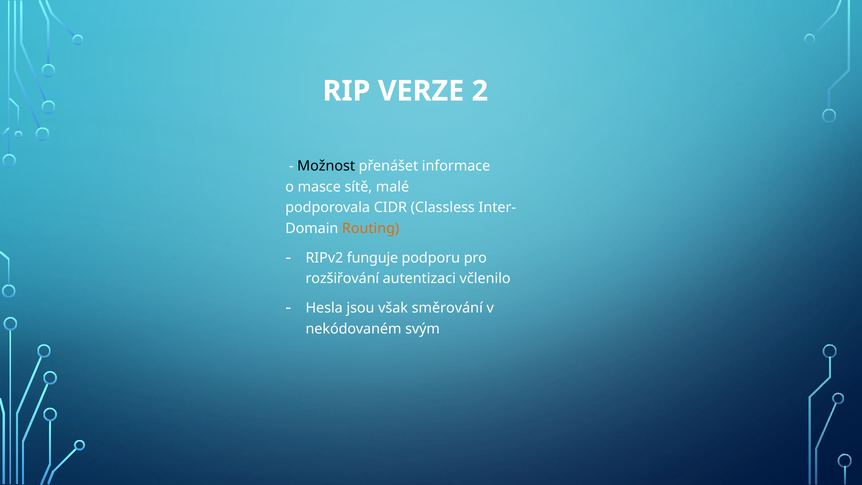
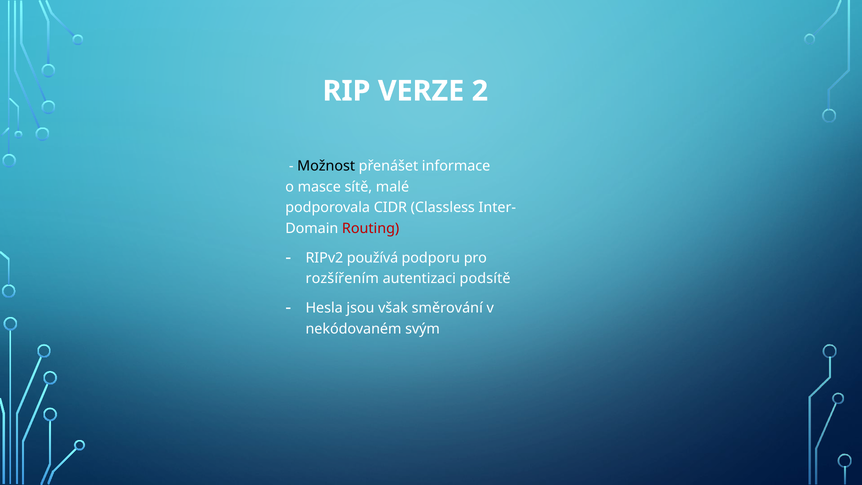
Routing colour: orange -> red
funguje: funguje -> používá
rozšiřování: rozšiřování -> rozšířením
včlenilo: včlenilo -> podsítě
